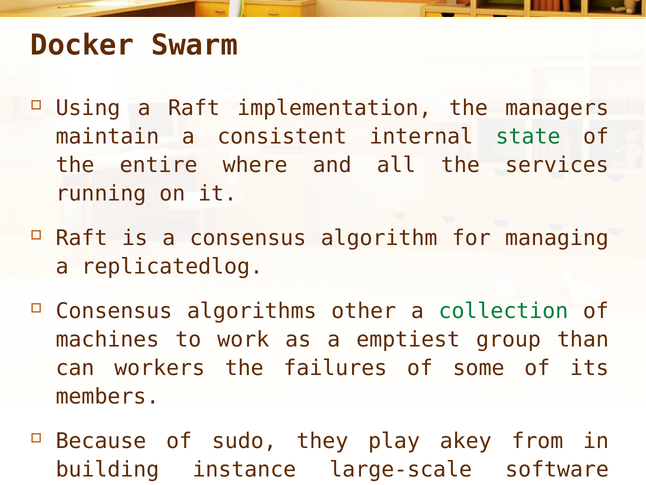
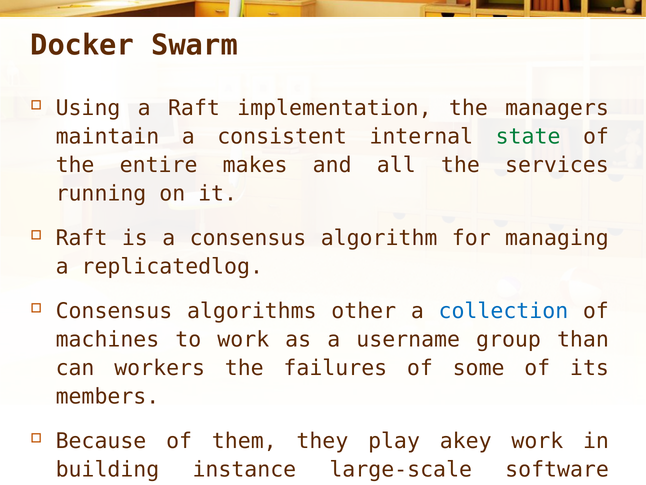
where: where -> makes
collection colour: green -> blue
emptiest: emptiest -> username
sudo: sudo -> them
akey from: from -> work
